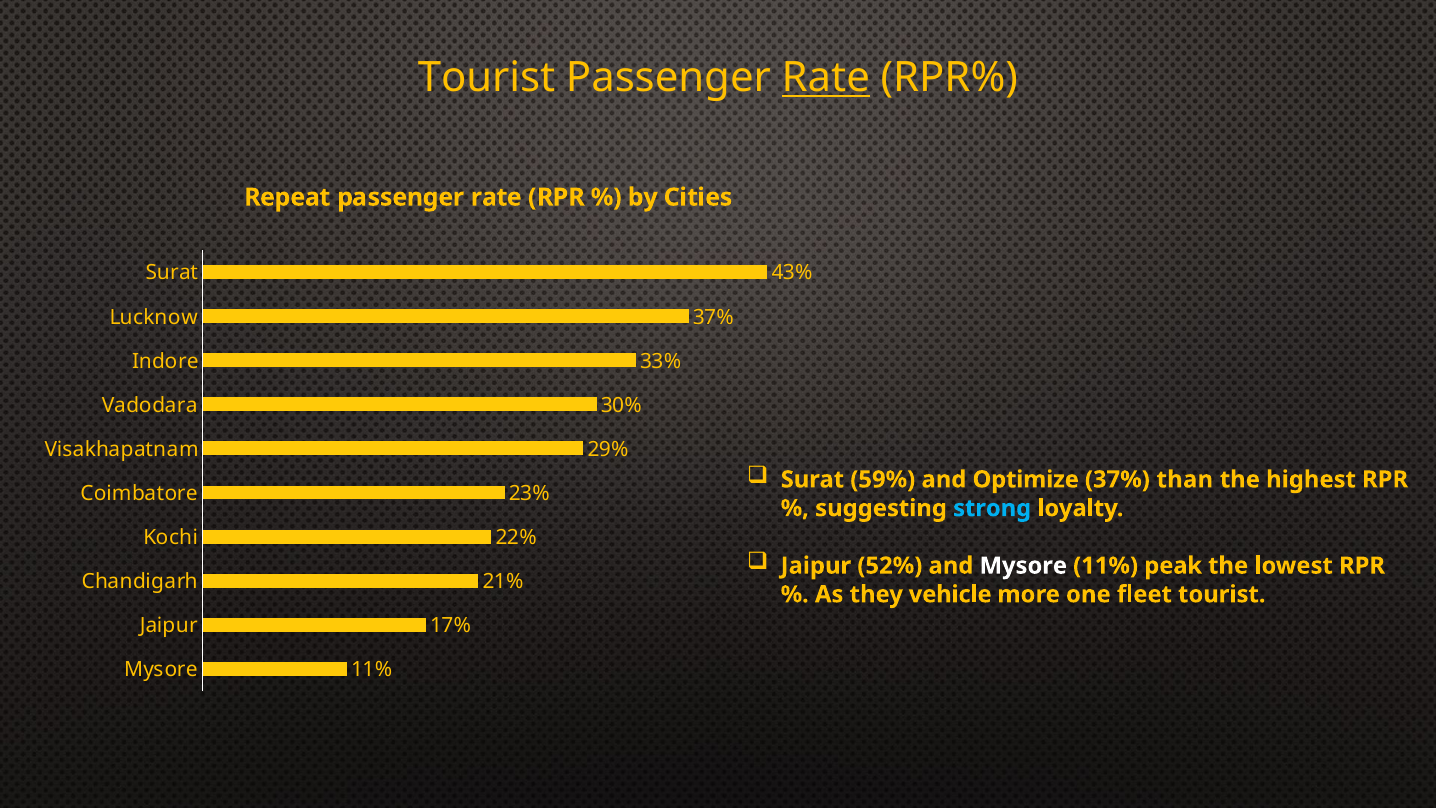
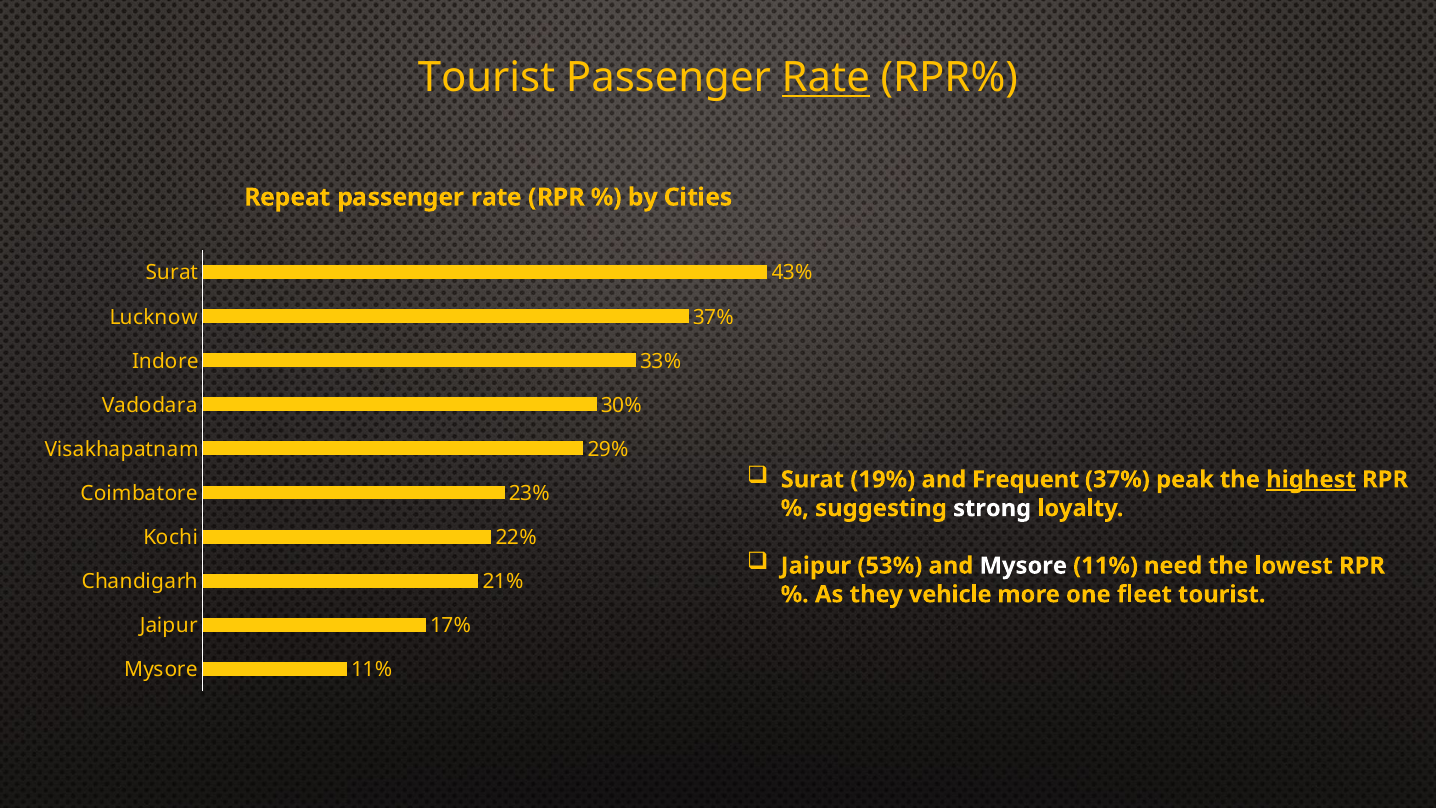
59%: 59% -> 19%
Optimize: Optimize -> Frequent
than: than -> peak
highest underline: none -> present
strong colour: light blue -> white
52%: 52% -> 53%
peak: peak -> need
